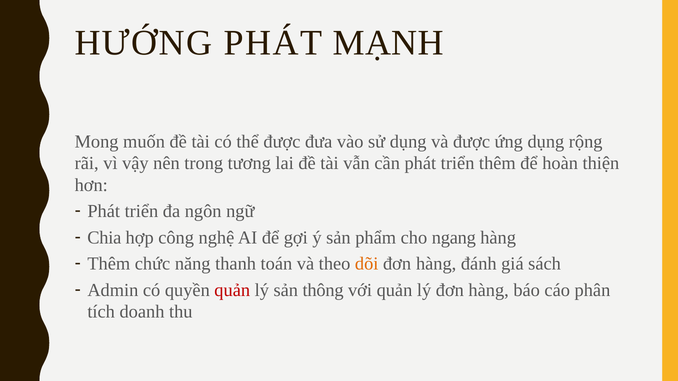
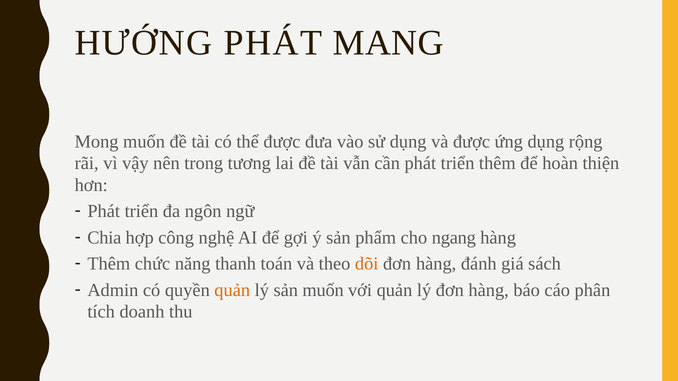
MẠNH: MẠNH -> MANG
quản at (232, 290) colour: red -> orange
sản thông: thông -> muốn
